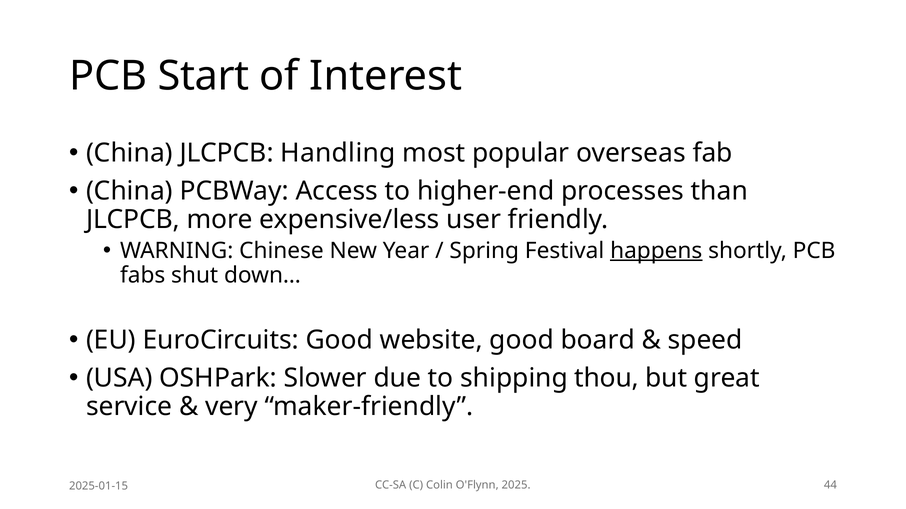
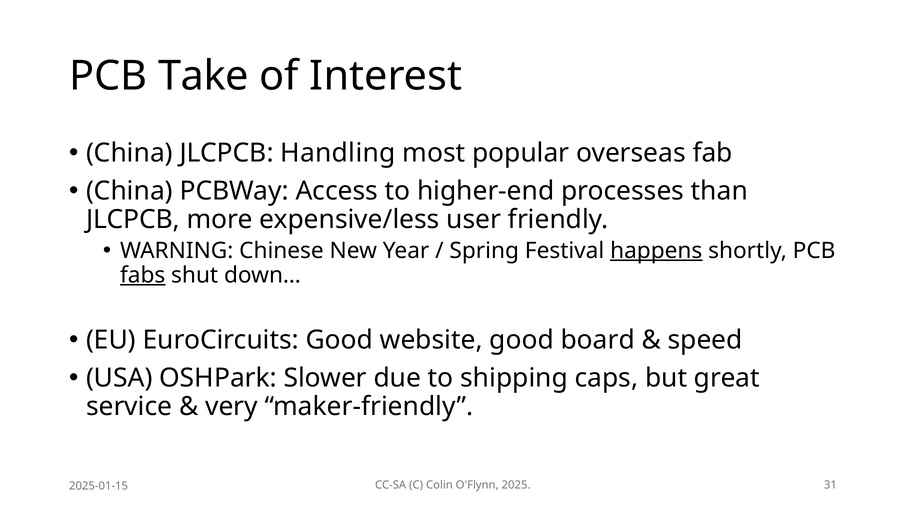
Start: Start -> Take
fabs underline: none -> present
thou: thou -> caps
44: 44 -> 31
